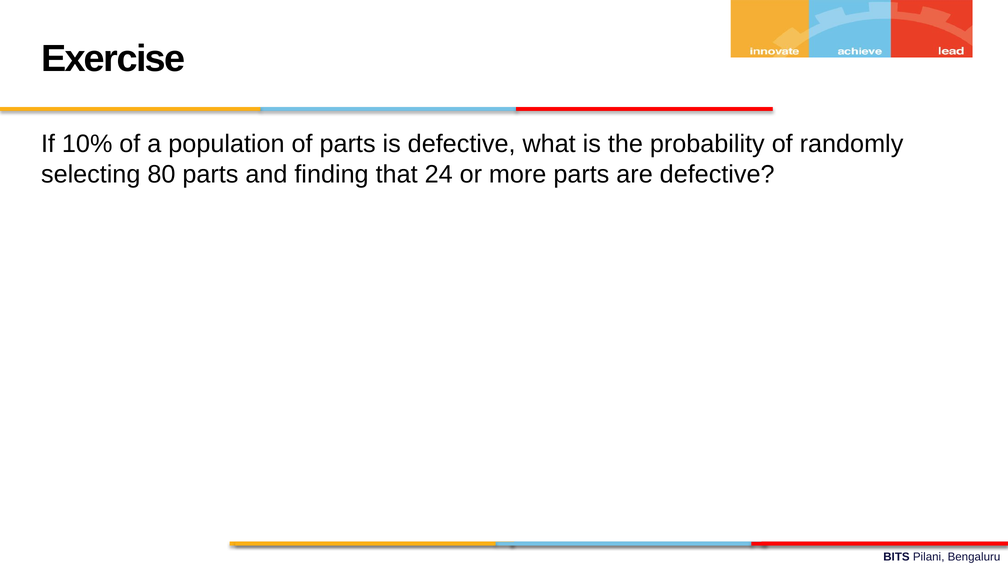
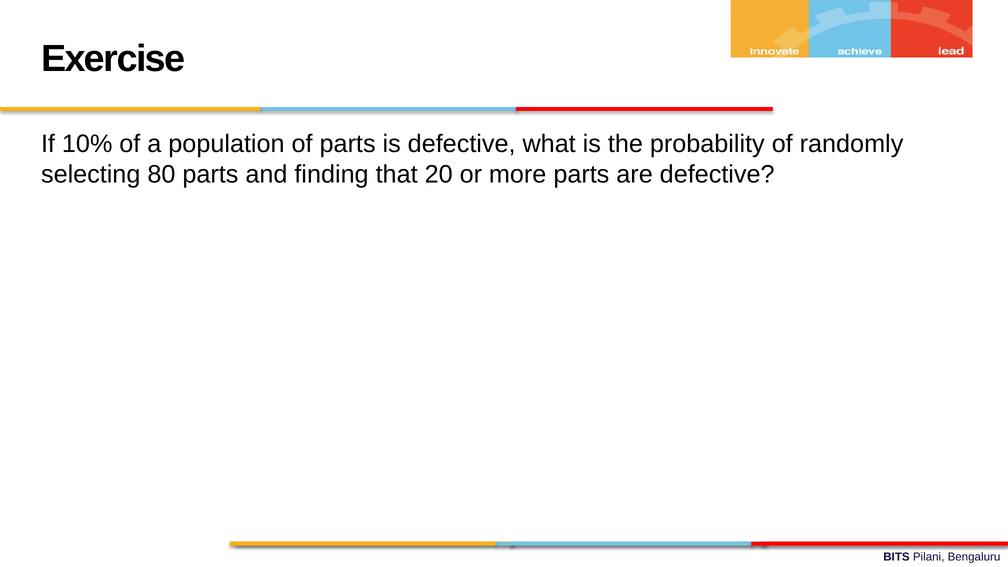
24: 24 -> 20
